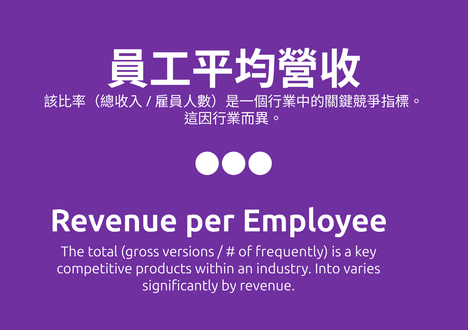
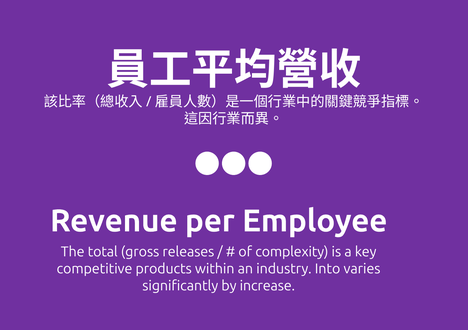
versions: versions -> releases
frequently: frequently -> complexity
by revenue: revenue -> increase
